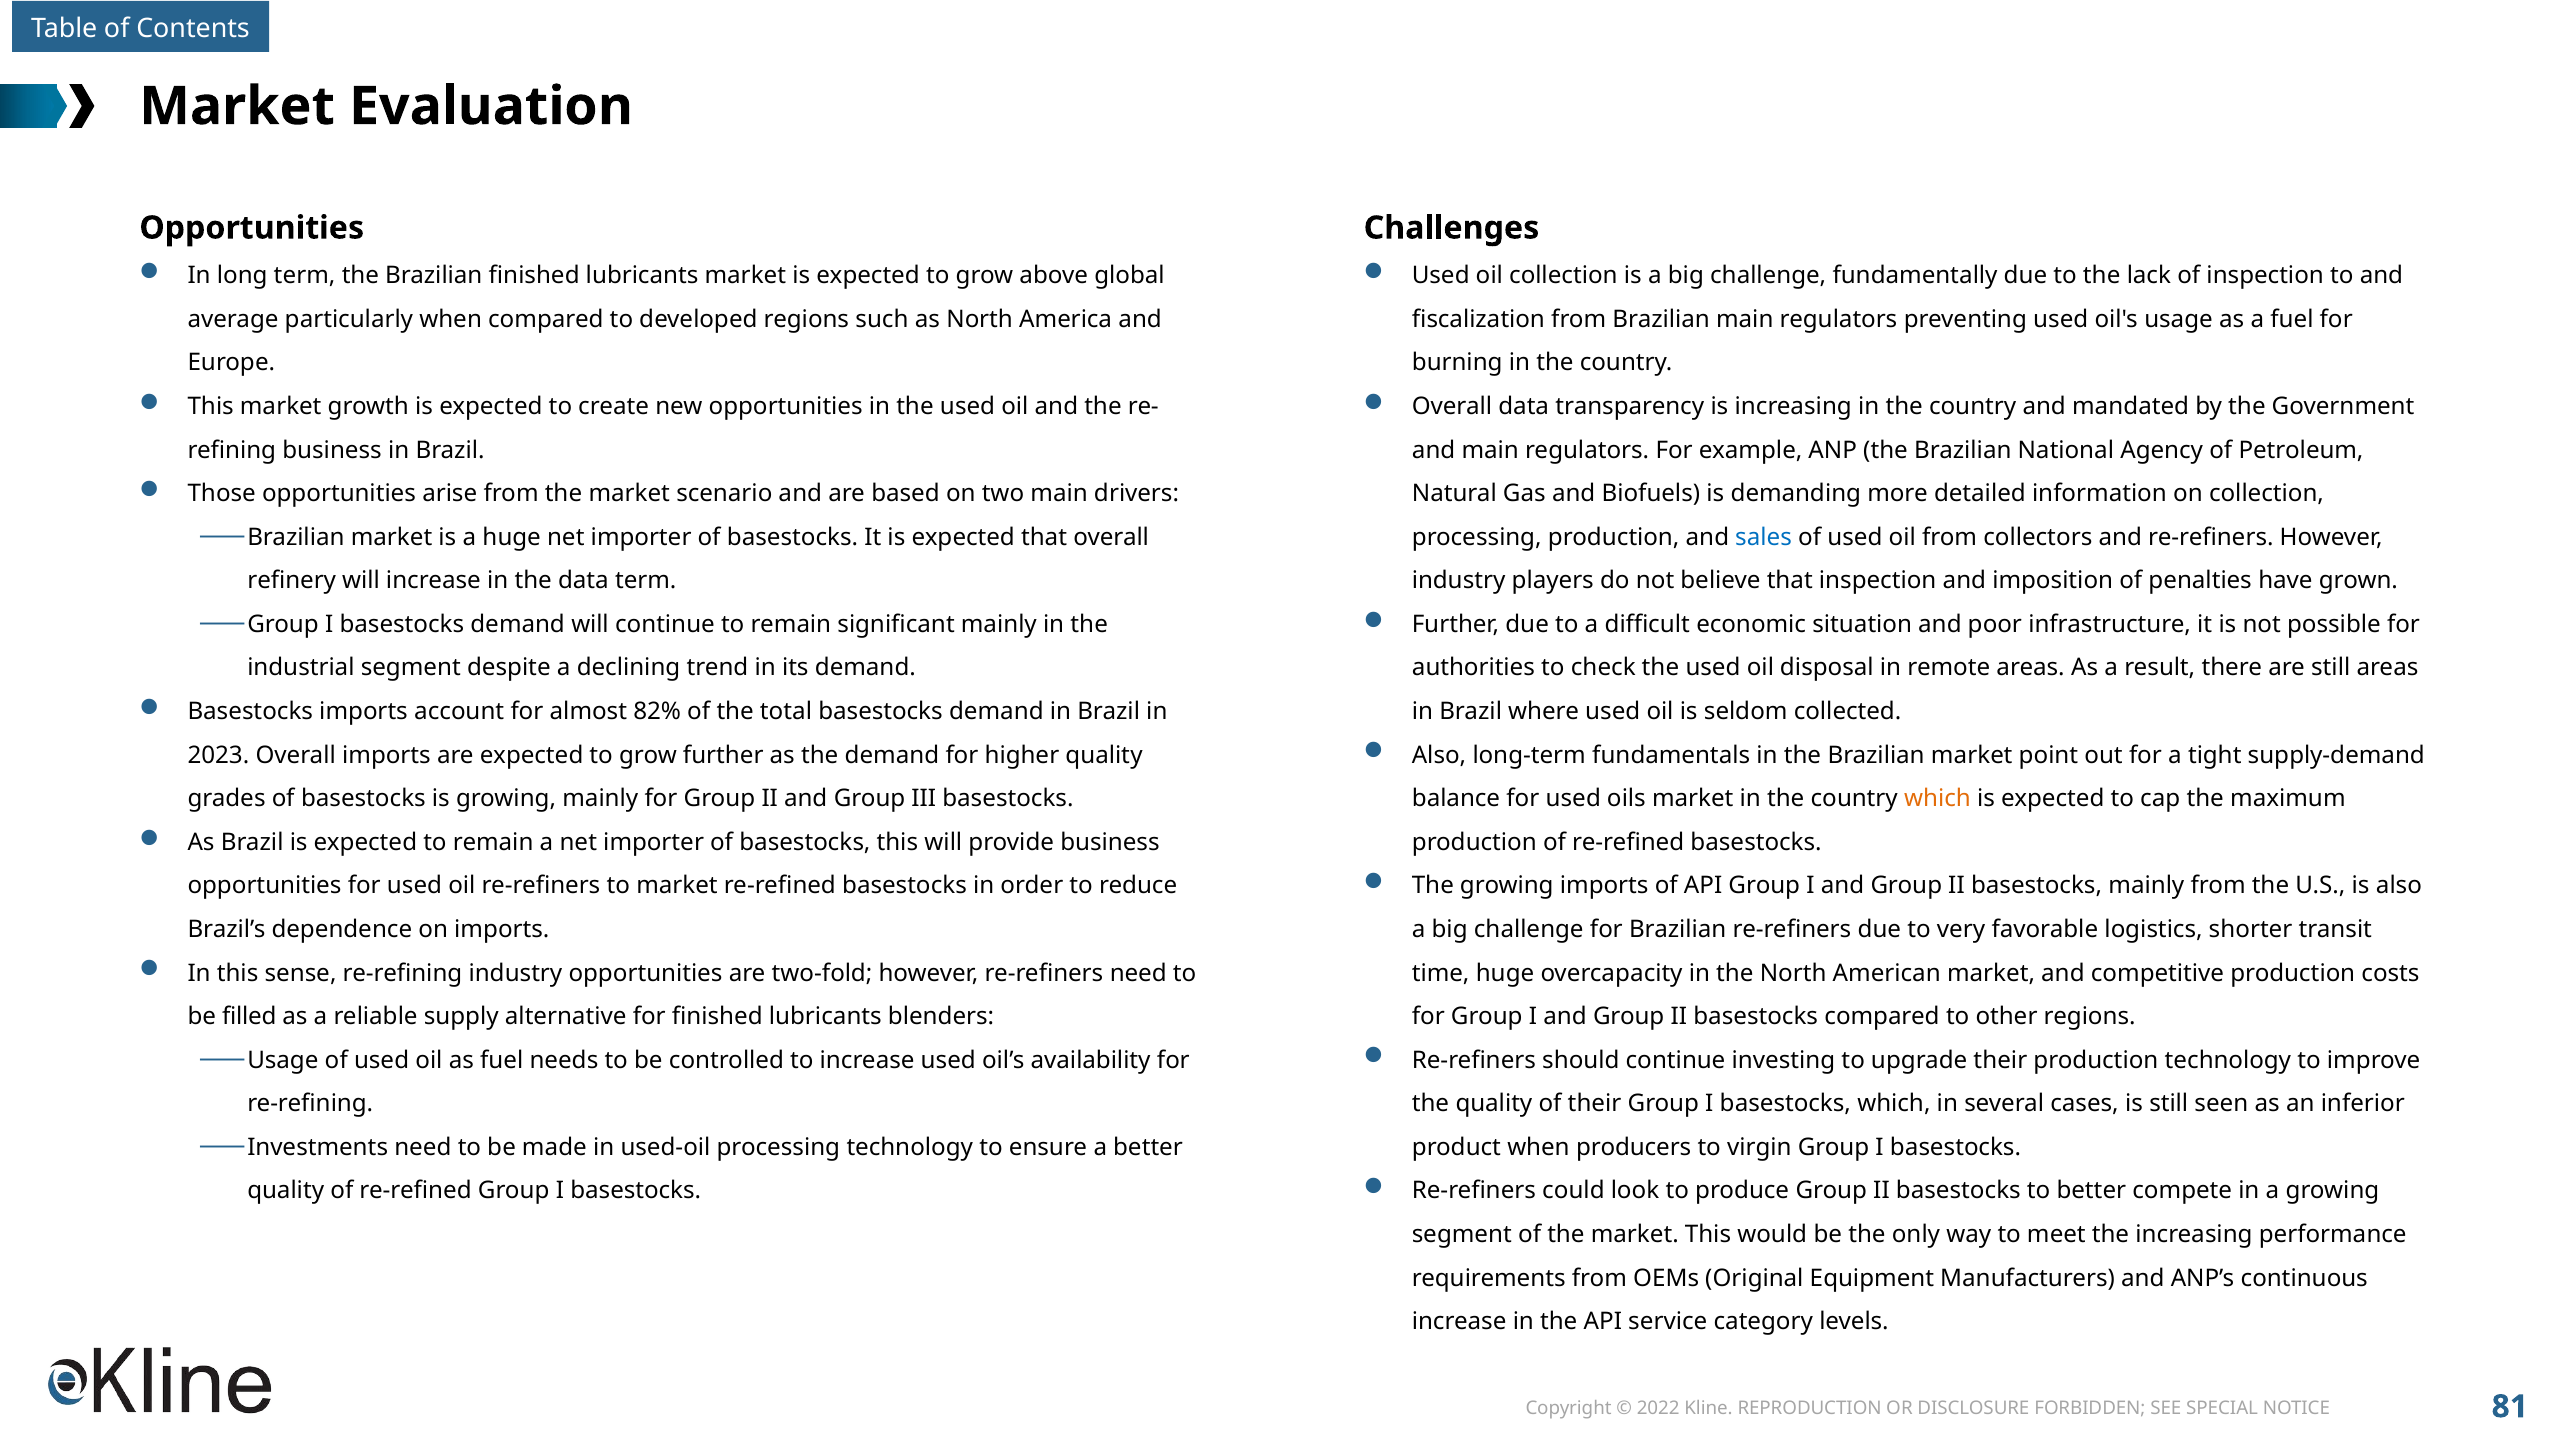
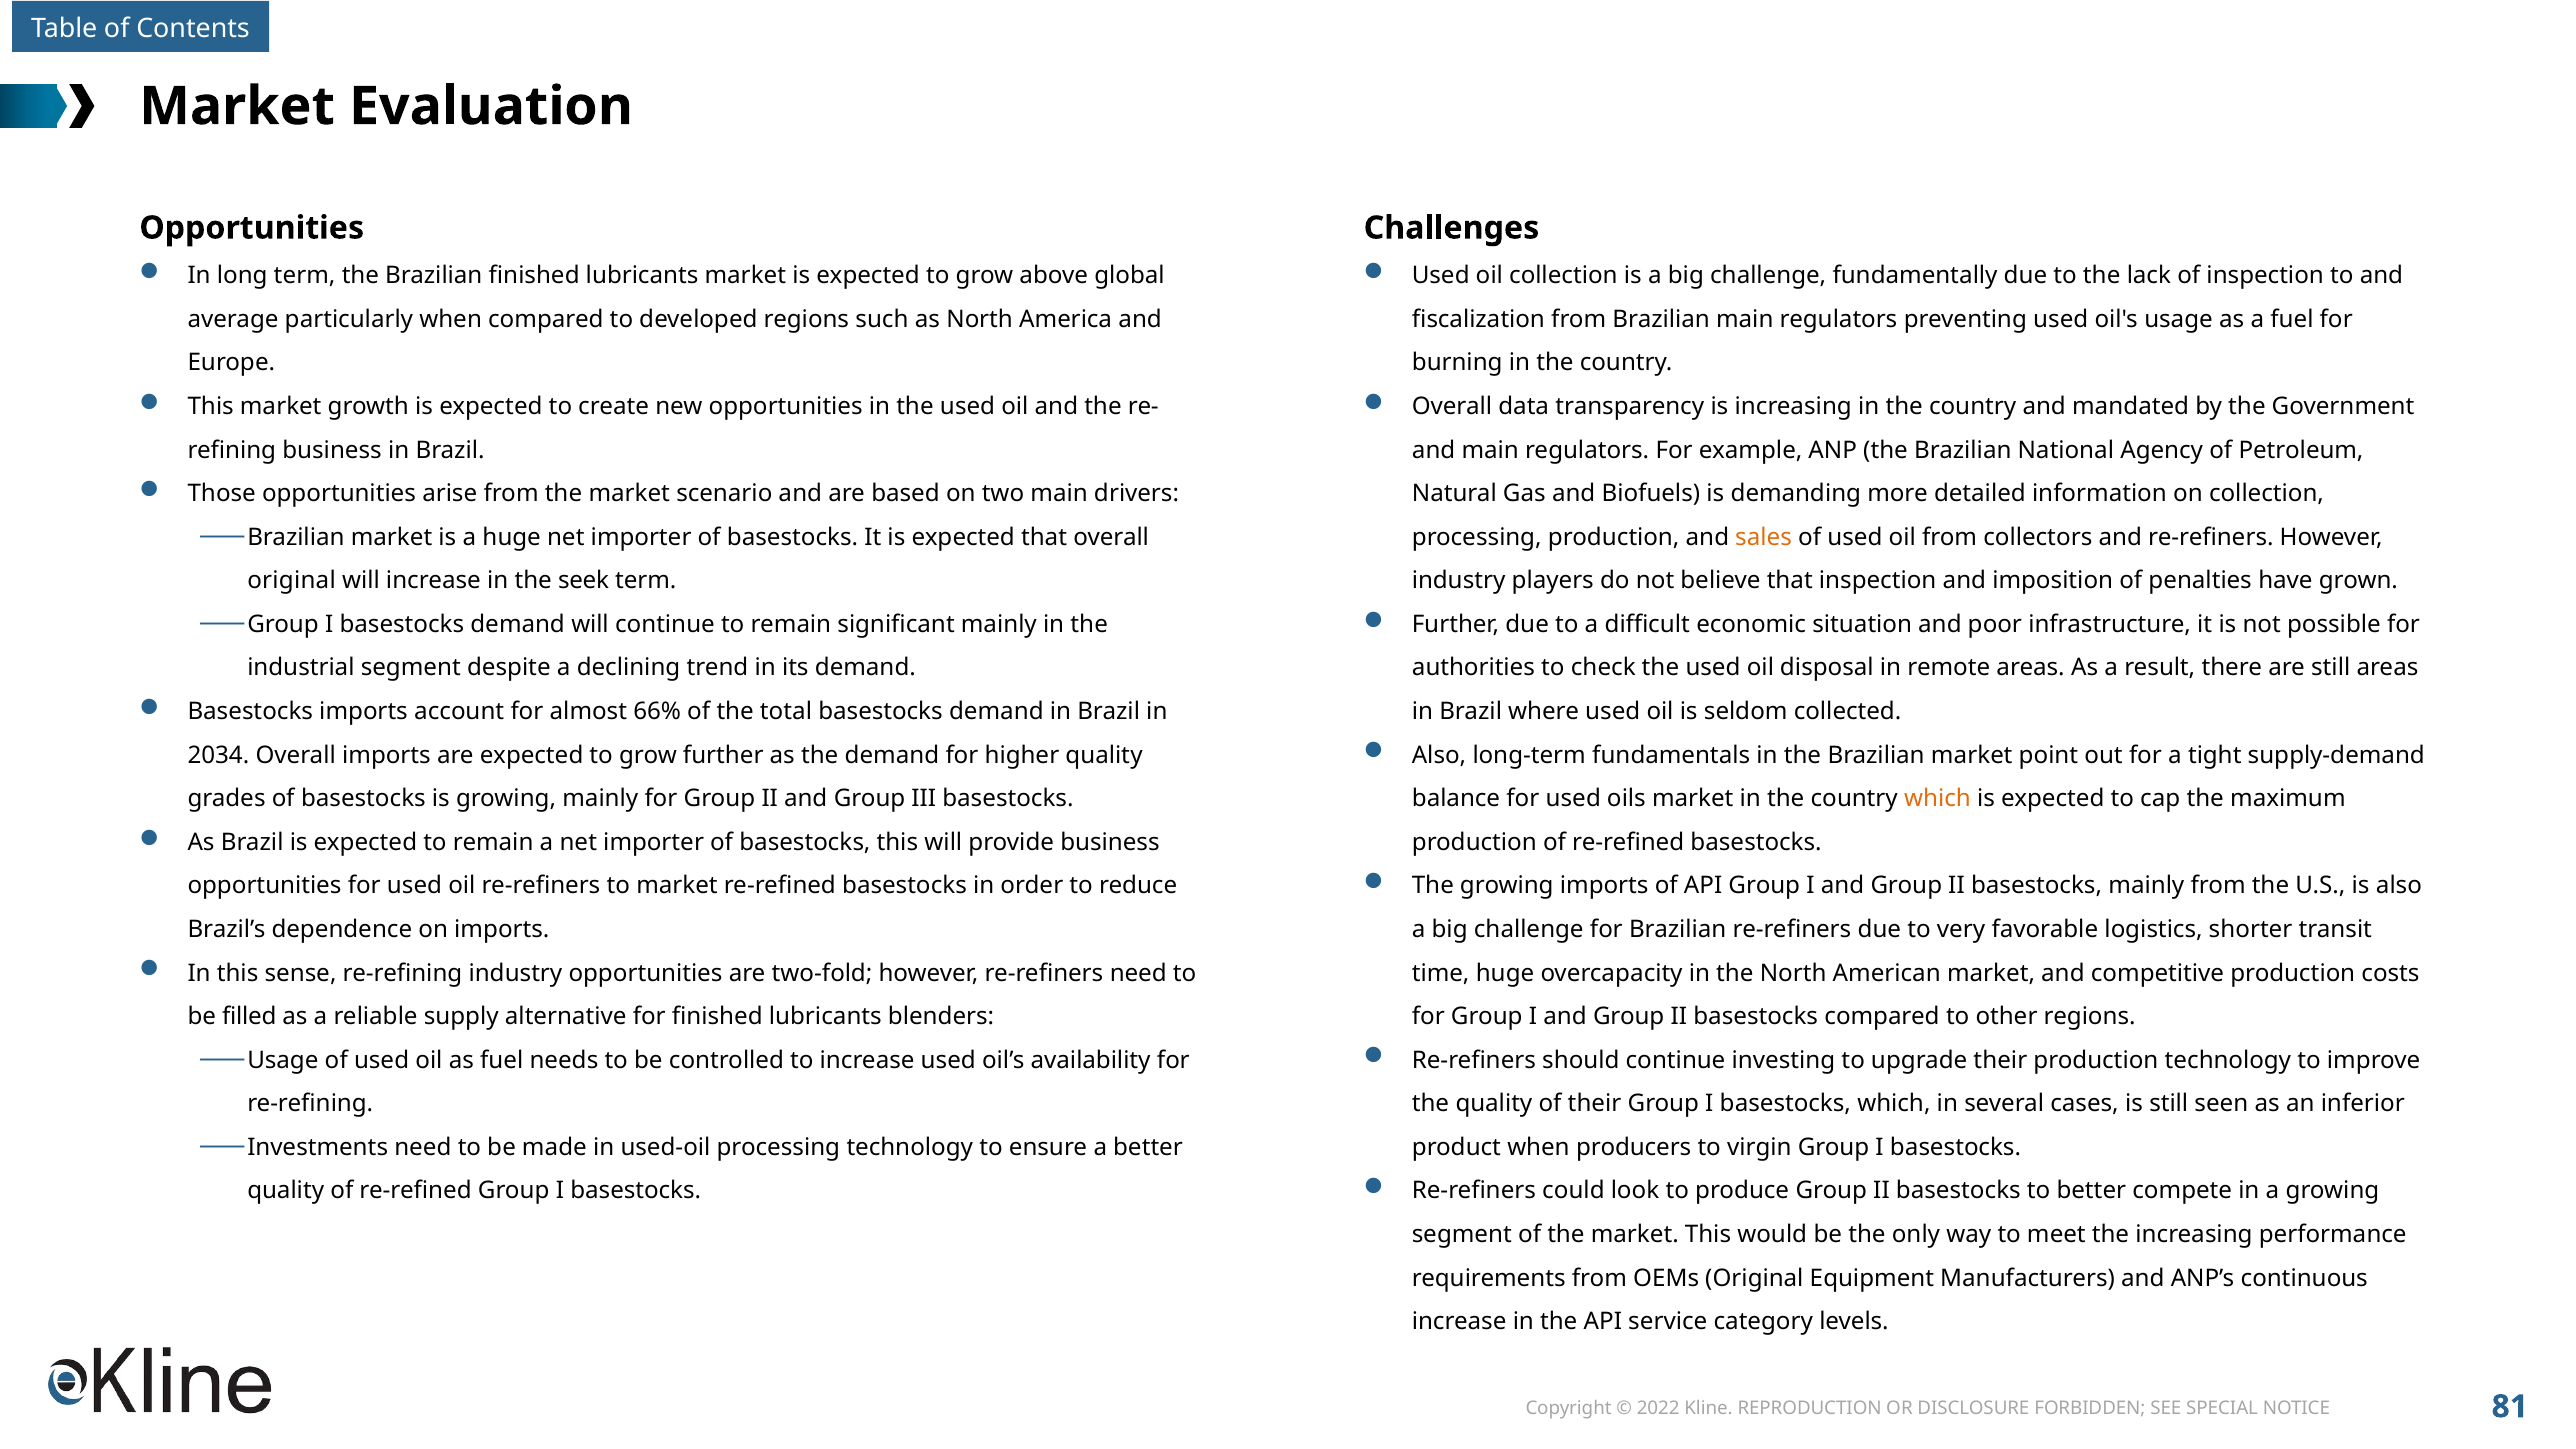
sales colour: blue -> orange
refinery at (292, 581): refinery -> original
the data: data -> seek
82%: 82% -> 66%
2023: 2023 -> 2034
